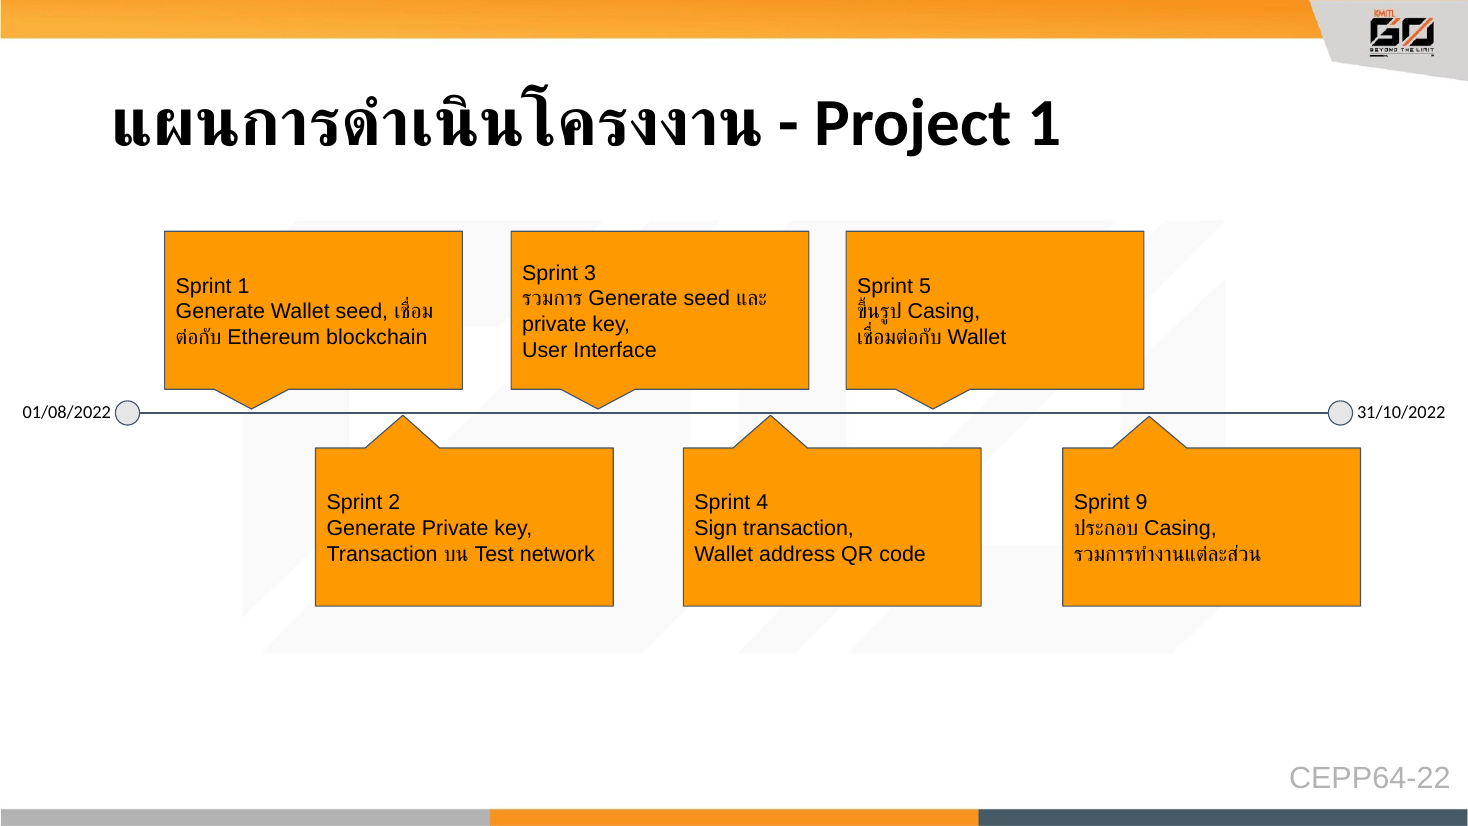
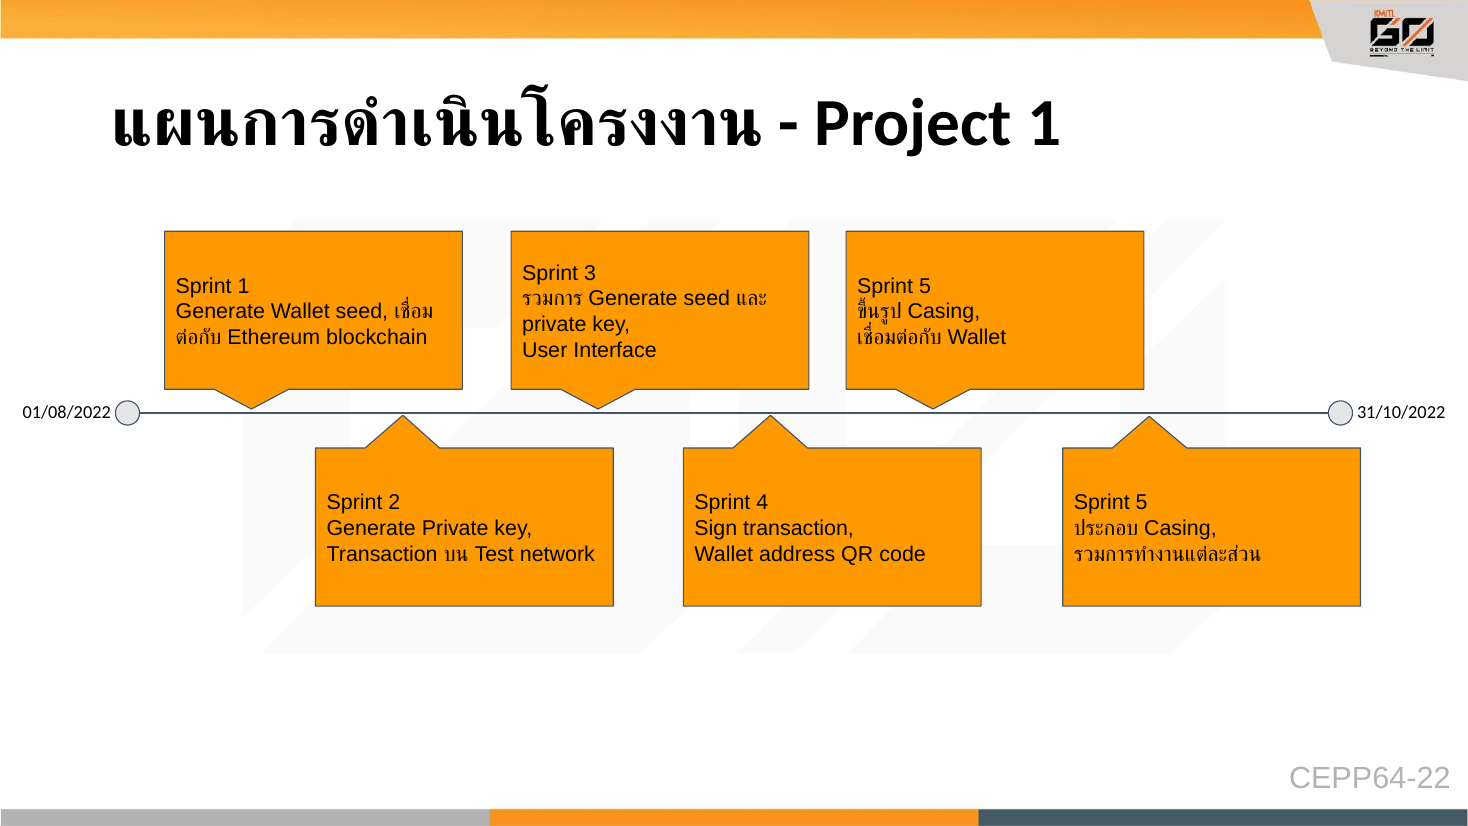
9 at (1142, 503): 9 -> 5
